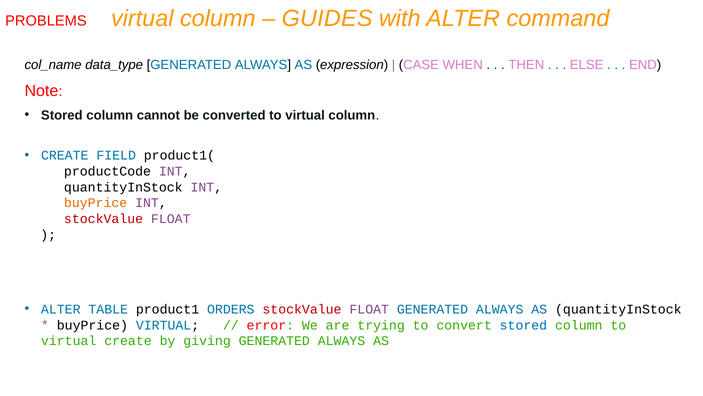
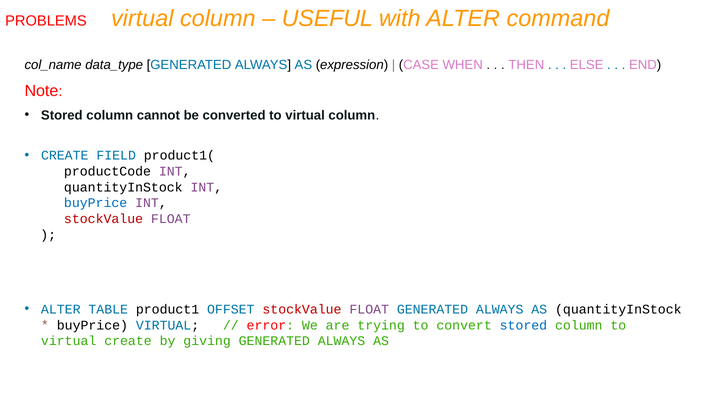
GUIDES: GUIDES -> USEFUL
buyPrice at (96, 203) colour: orange -> blue
ORDERS: ORDERS -> OFFSET
